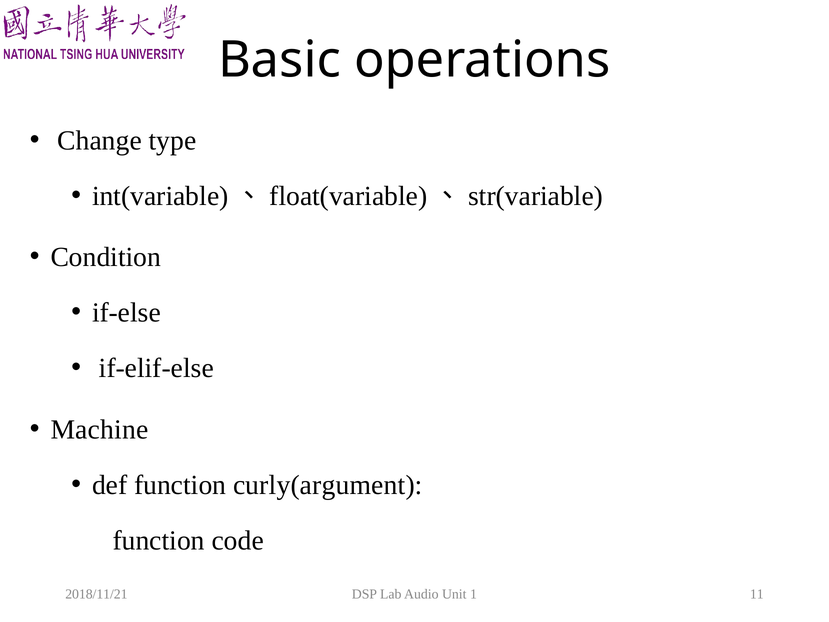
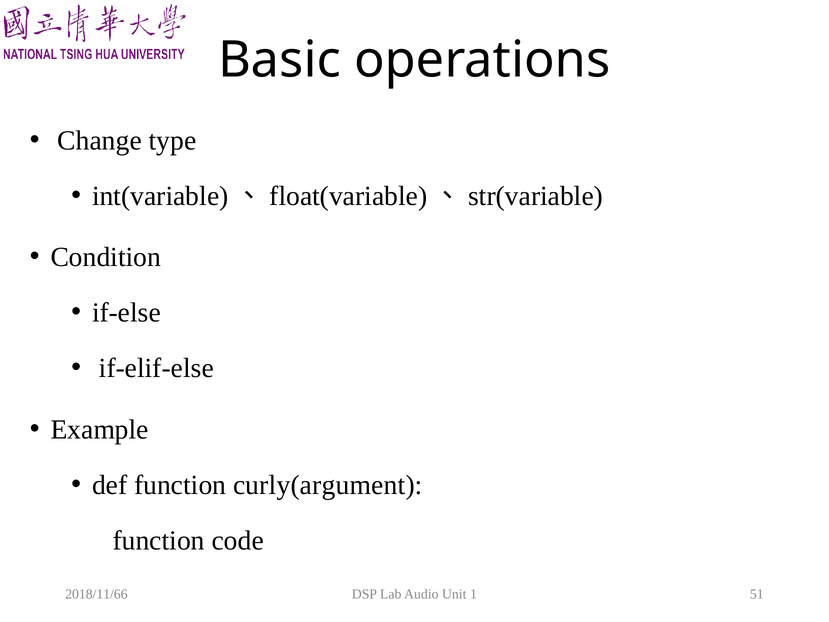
Machine: Machine -> Example
2018/11/21: 2018/11/21 -> 2018/11/66
11: 11 -> 51
